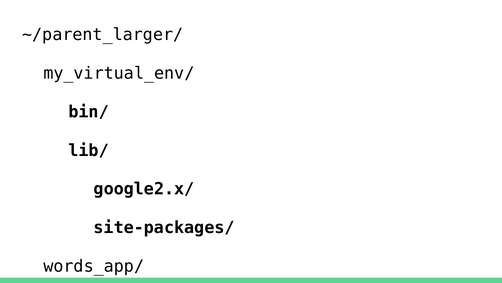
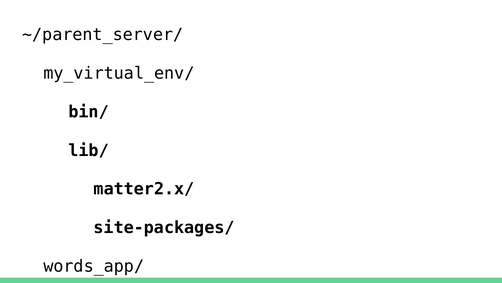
~/parent_larger/: ~/parent_larger/ -> ~/parent_server/
google2.x/: google2.x/ -> matter2.x/
